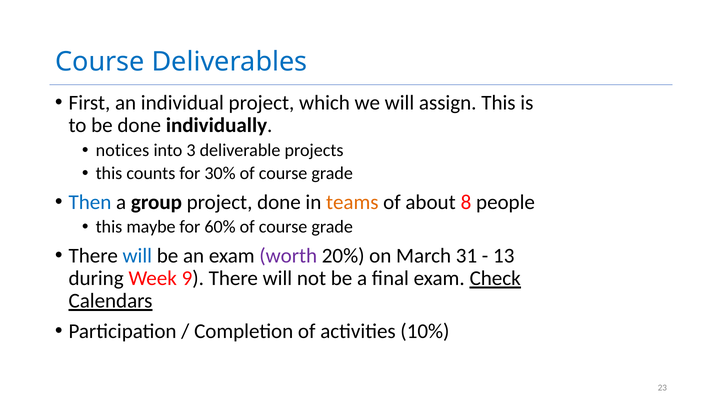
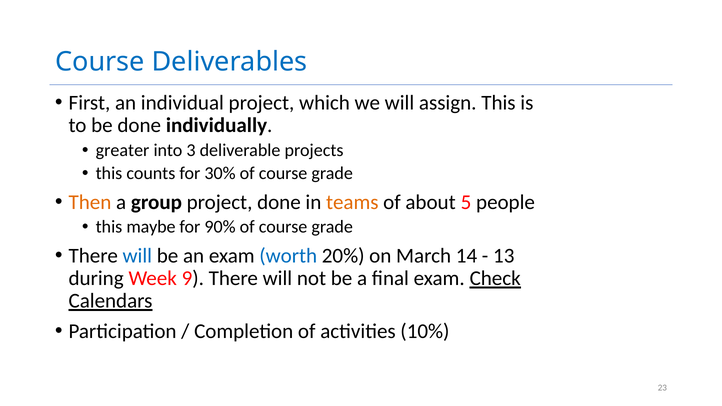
notices: notices -> greater
Then colour: blue -> orange
8: 8 -> 5
60%: 60% -> 90%
worth colour: purple -> blue
31: 31 -> 14
